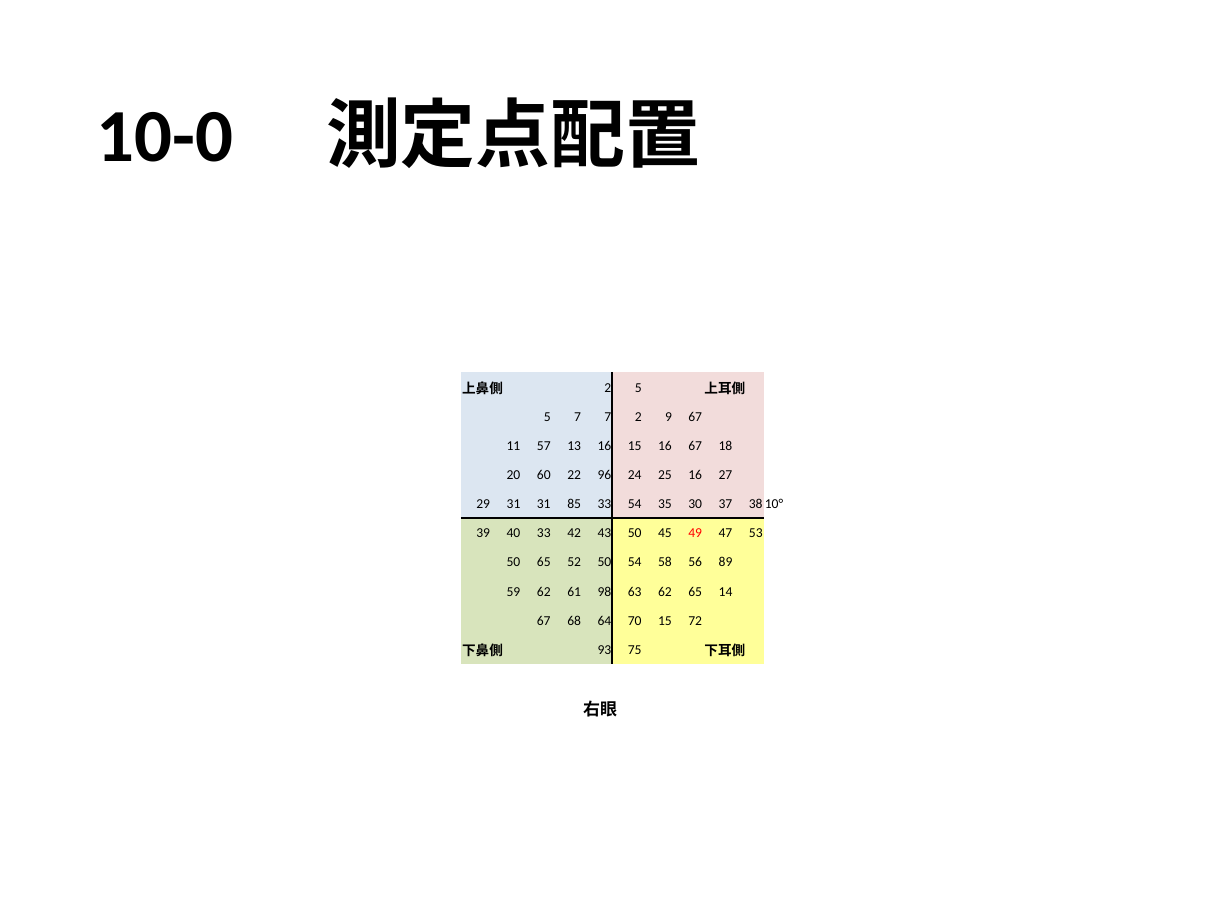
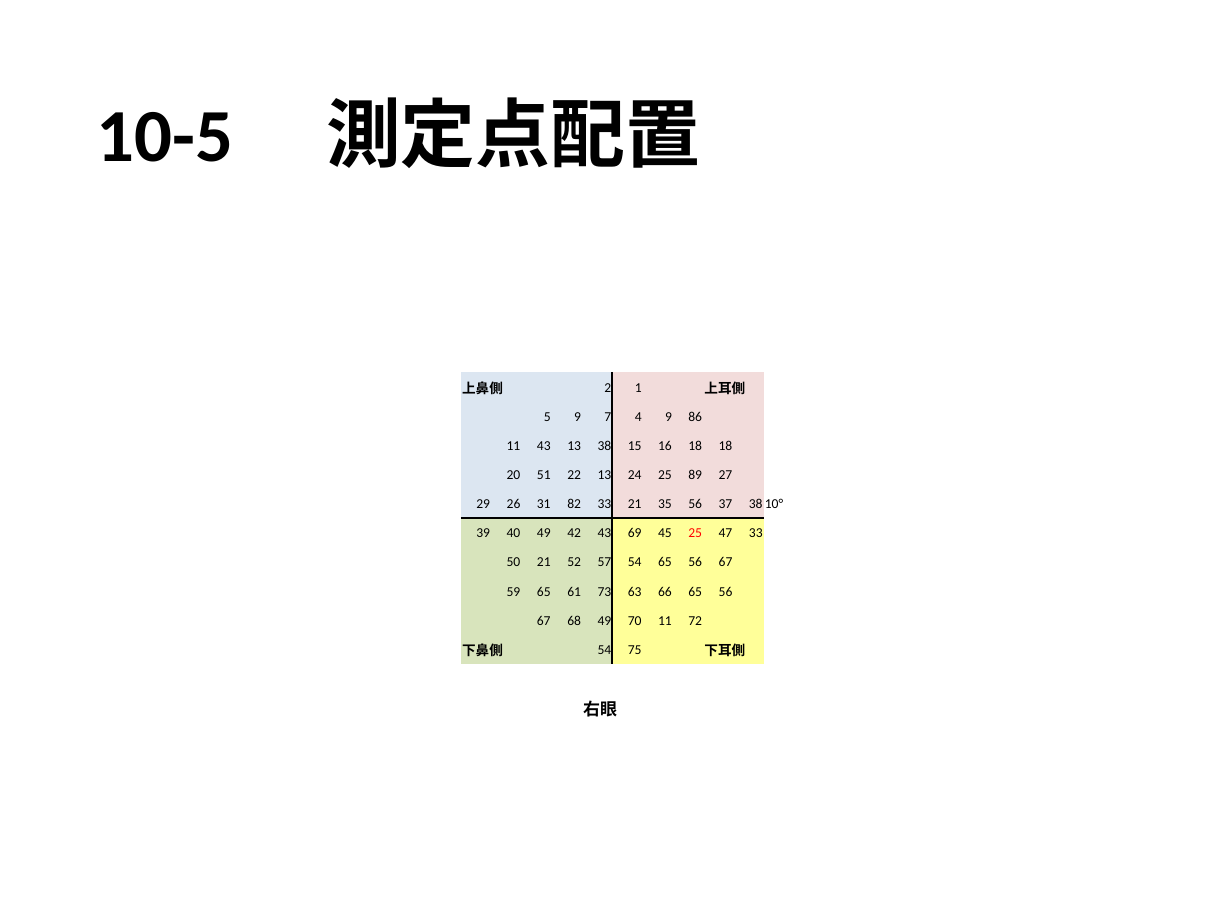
10-0: 10-0 -> 10-5
2 5: 5 -> 1
5 7: 7 -> 9
7 2: 2 -> 4
9 67: 67 -> 86
11 57: 57 -> 43
13 16: 16 -> 38
16 67: 67 -> 18
60: 60 -> 51
22 96: 96 -> 13
25 16: 16 -> 89
29 31: 31 -> 26
85: 85 -> 82
33 54: 54 -> 21
35 30: 30 -> 56
40 33: 33 -> 49
43 50: 50 -> 69
45 49: 49 -> 25
47 53: 53 -> 33
50 65: 65 -> 21
52 50: 50 -> 57
54 58: 58 -> 65
89 at (726, 562): 89 -> 67
59 62: 62 -> 65
98: 98 -> 73
63 62: 62 -> 66
14 at (726, 591): 14 -> 56
68 64: 64 -> 49
70 15: 15 -> 11
93 at (604, 650): 93 -> 54
